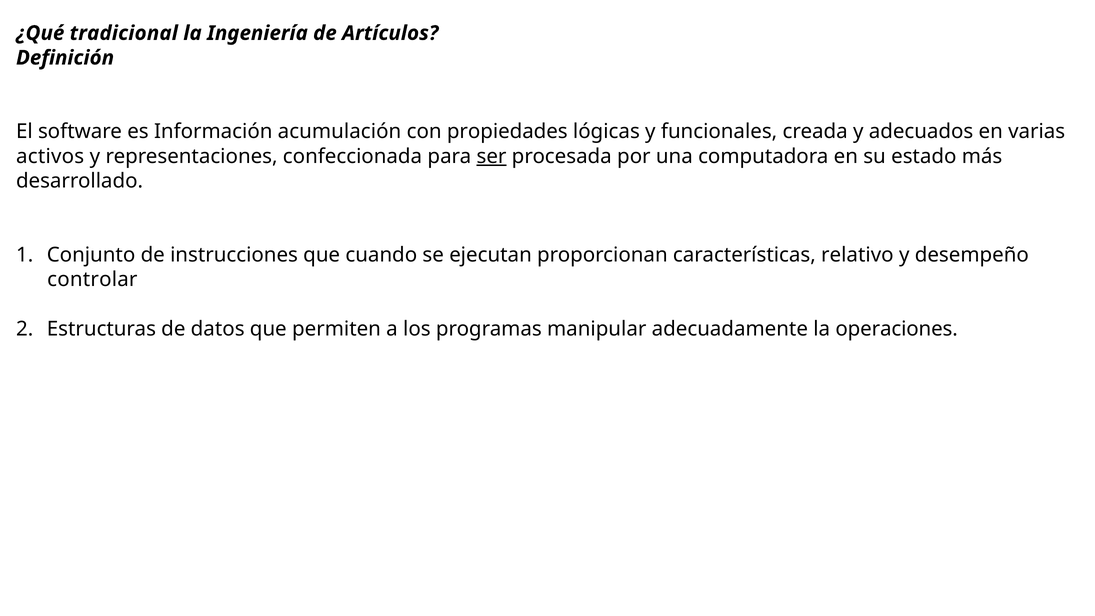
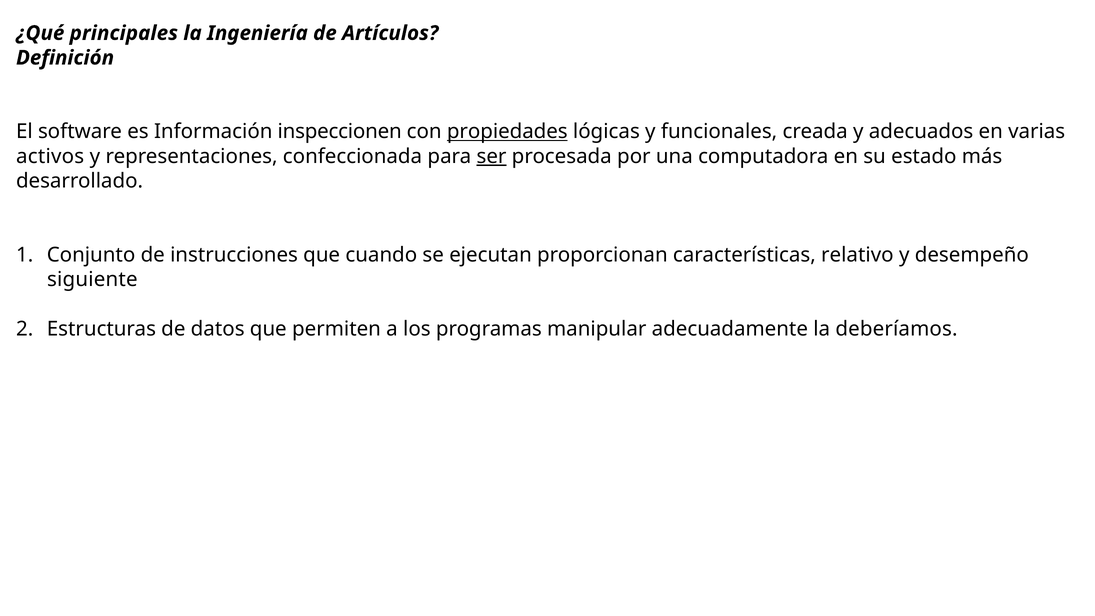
tradicional: tradicional -> principales
acumulación: acumulación -> inspeccionen
propiedades underline: none -> present
controlar: controlar -> siguiente
operaciones: operaciones -> deberíamos
